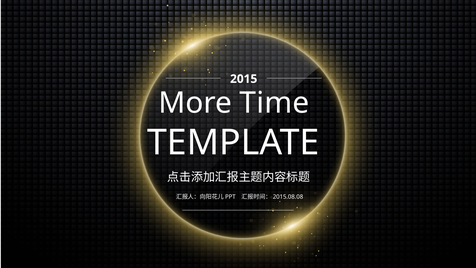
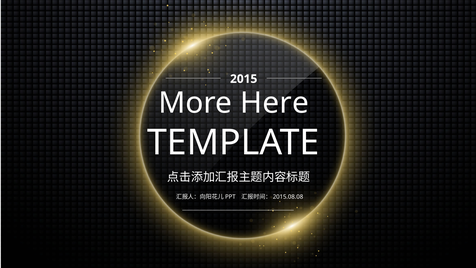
Time: Time -> Here
